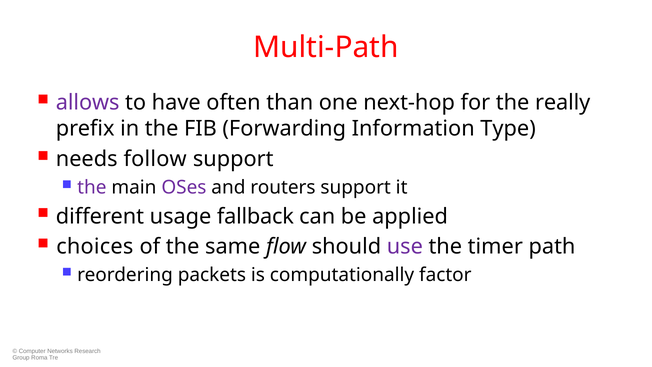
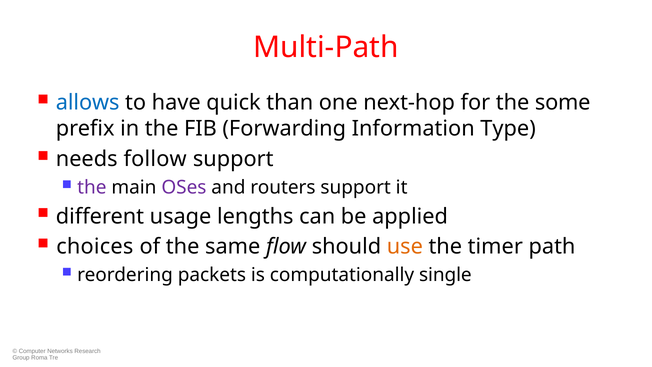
allows colour: purple -> blue
often: often -> quick
really: really -> some
fallback: fallback -> lengths
use colour: purple -> orange
factor: factor -> single
